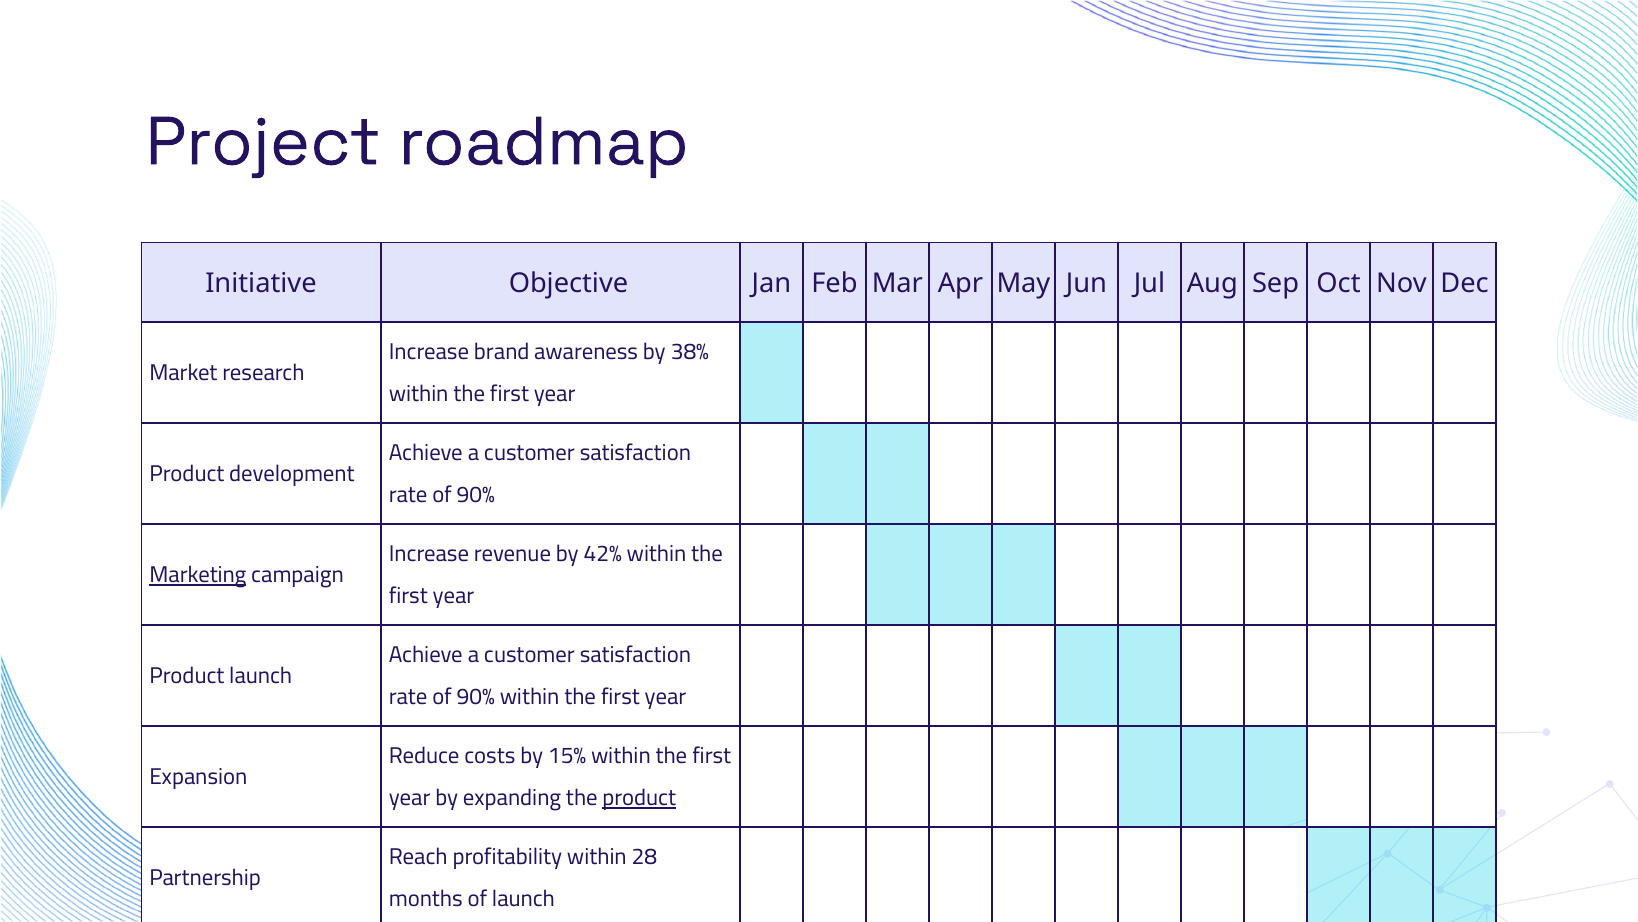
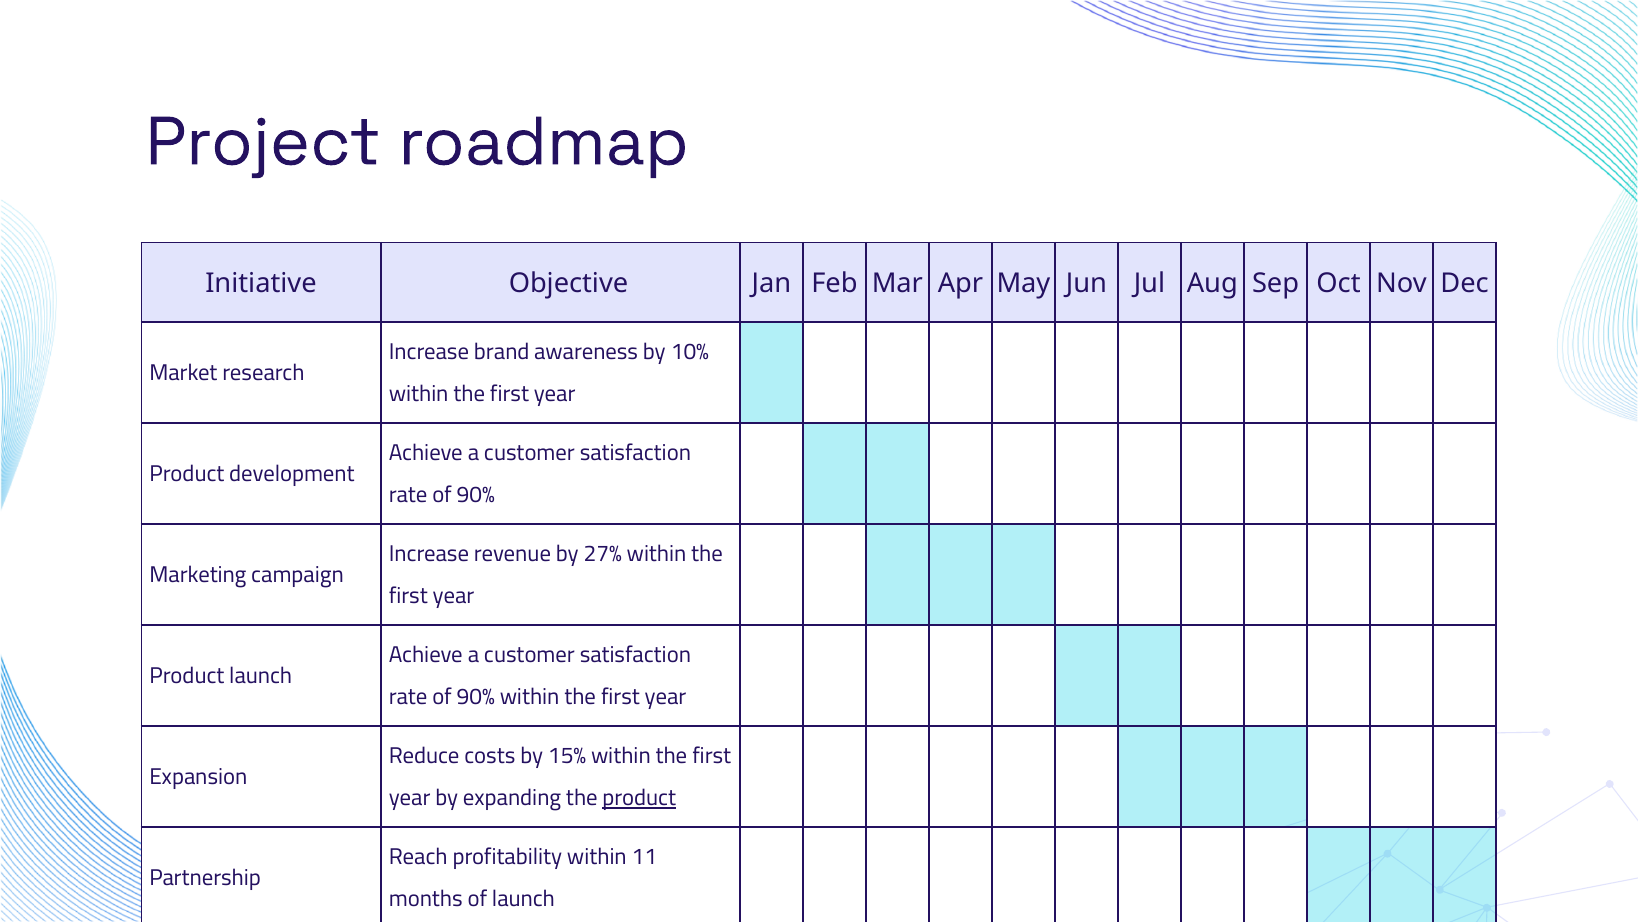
38%: 38% -> 10%
42%: 42% -> 27%
Marketing underline: present -> none
28: 28 -> 11
